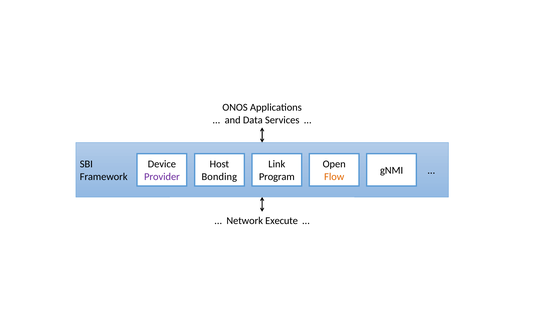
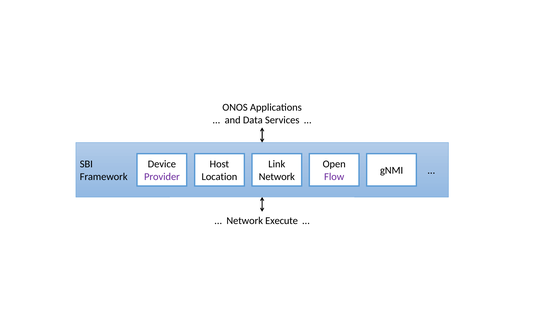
Bonding: Bonding -> Location
Program at (277, 177): Program -> Network
Flow colour: orange -> purple
